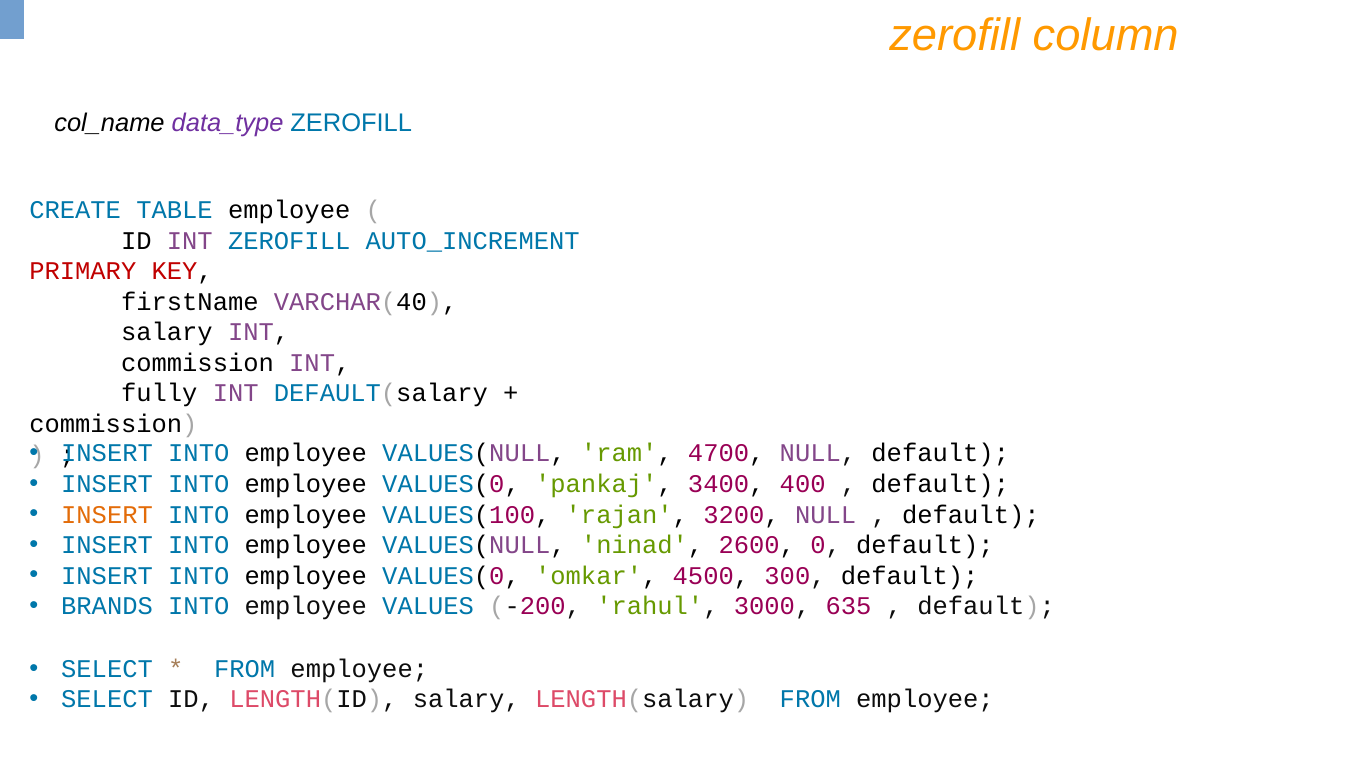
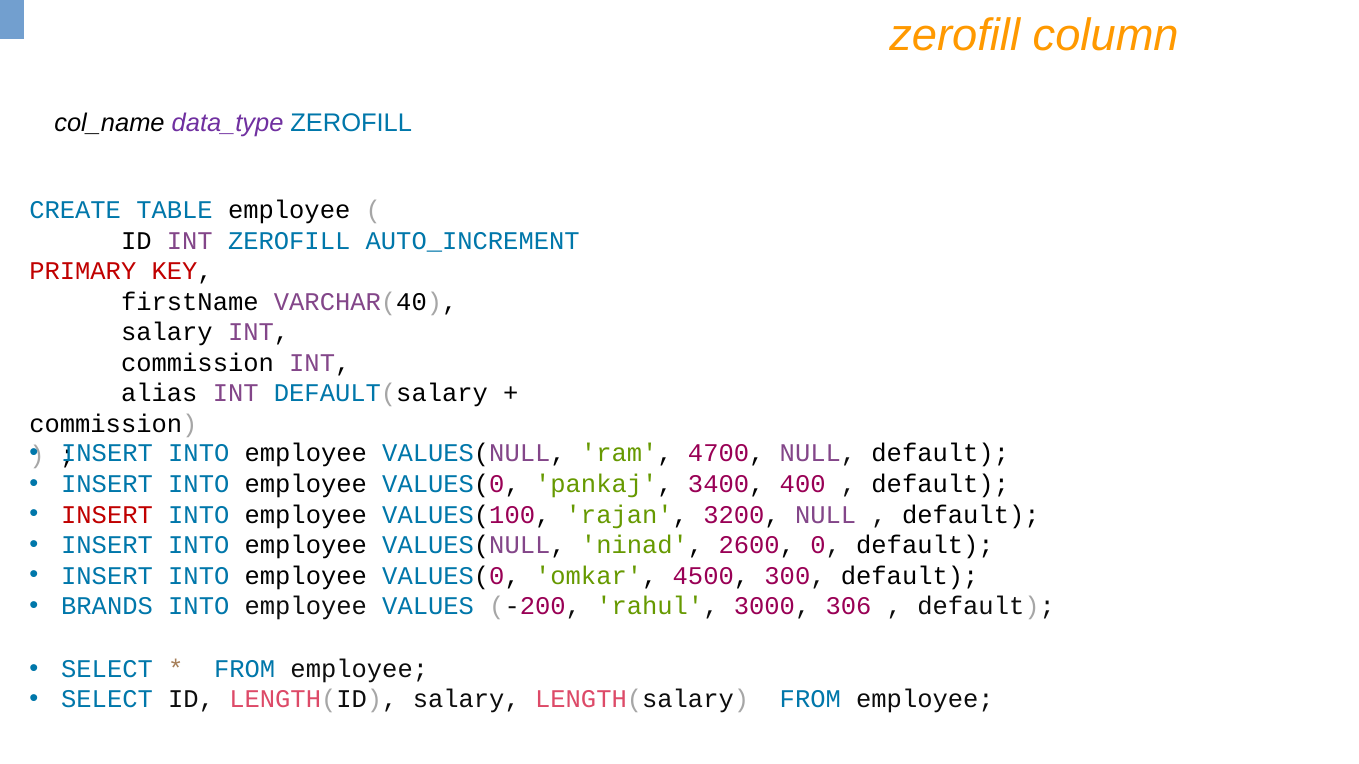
fully: fully -> alias
INSERT at (107, 515) colour: orange -> red
635: 635 -> 306
